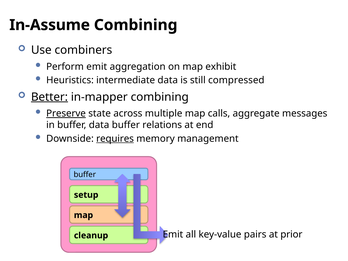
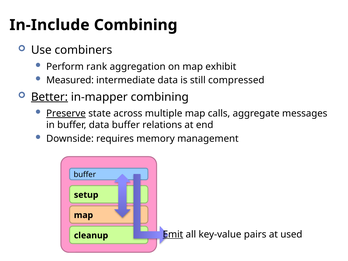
In-Assume: In-Assume -> In-Include
Perform emit: emit -> rank
Heuristics: Heuristics -> Measured
requires underline: present -> none
Emit at (173, 234) underline: none -> present
prior: prior -> used
